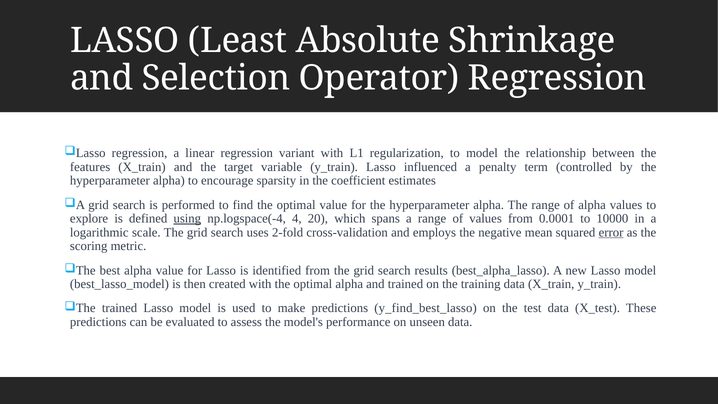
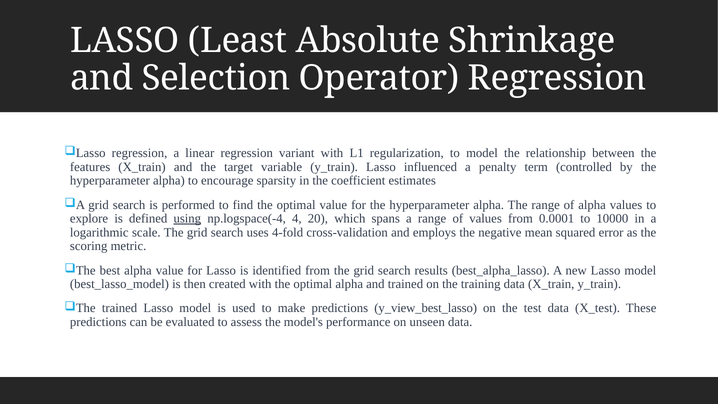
2-fold: 2-fold -> 4-fold
error underline: present -> none
y_find_best_lasso: y_find_best_lasso -> y_view_best_lasso
